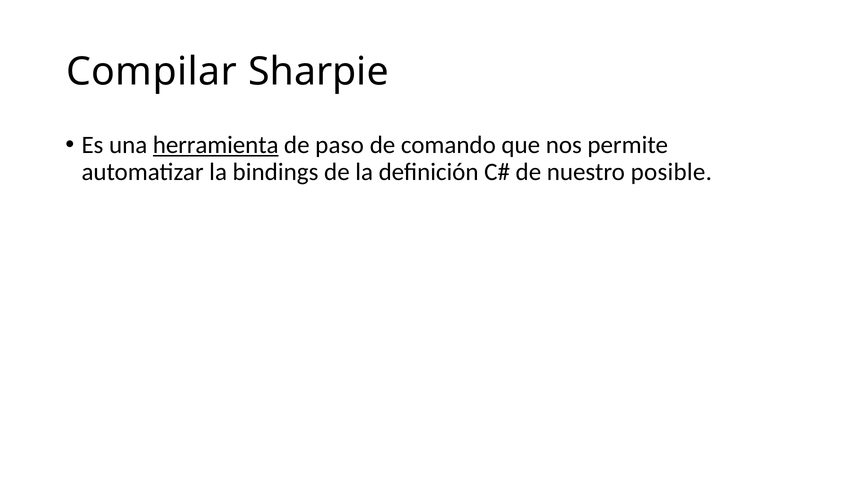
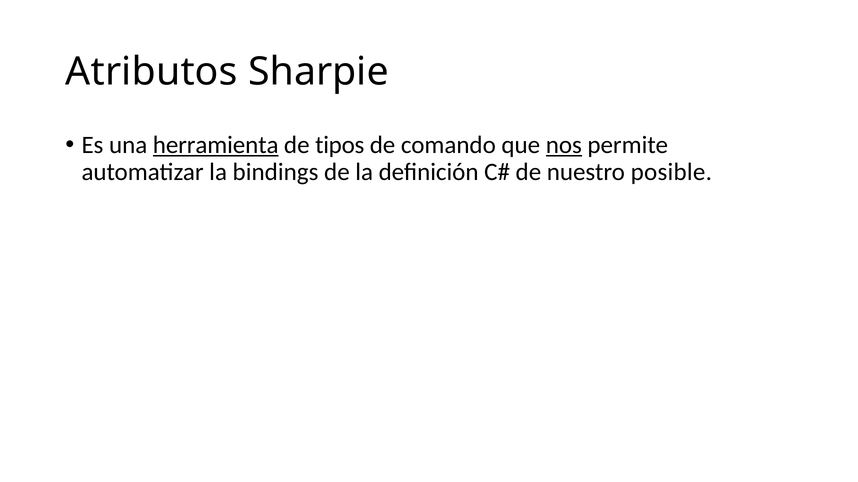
Compilar: Compilar -> Atributos
paso: paso -> tipos
nos underline: none -> present
